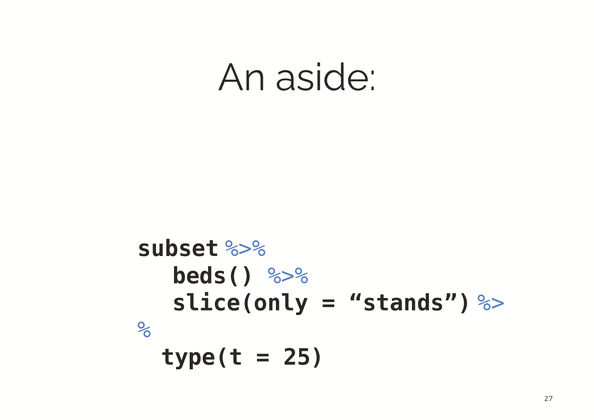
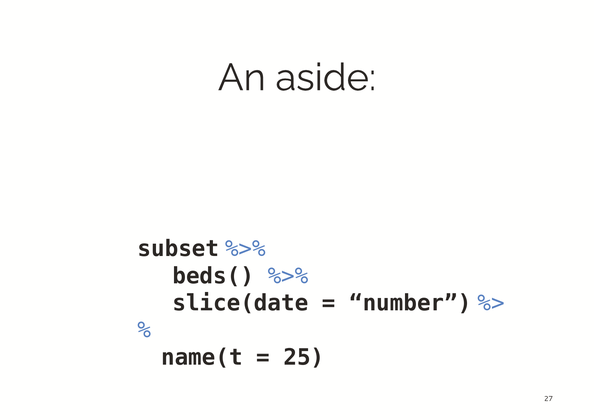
slice(only: slice(only -> slice(date
stands: stands -> number
type(t: type(t -> name(t
